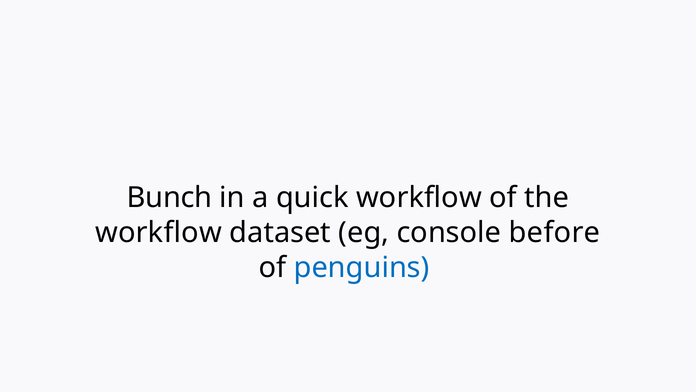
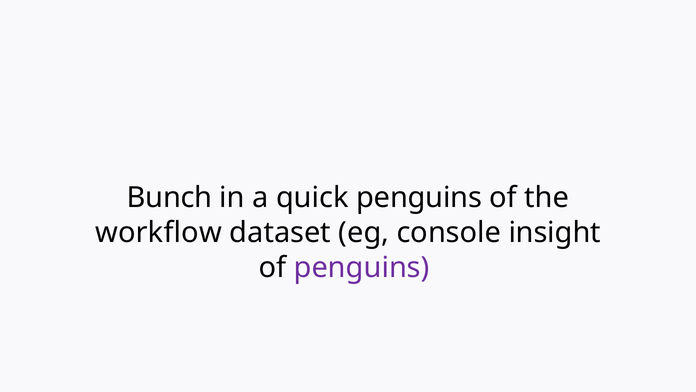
quick workflow: workflow -> penguins
before: before -> insight
penguins at (362, 267) colour: blue -> purple
